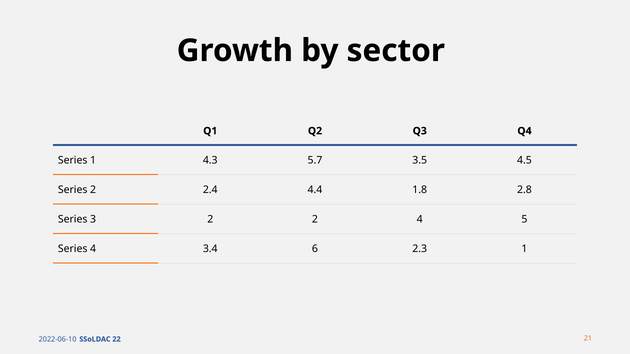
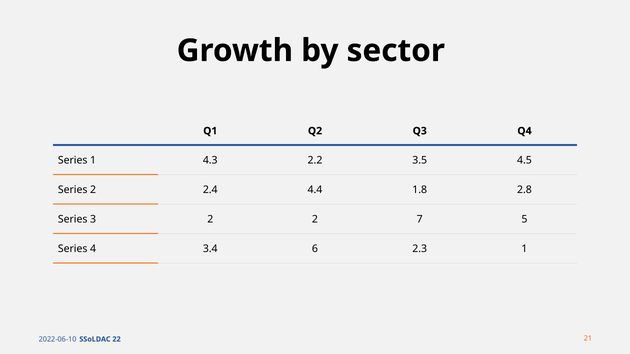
5.7: 5.7 -> 2.2
2 4: 4 -> 7
